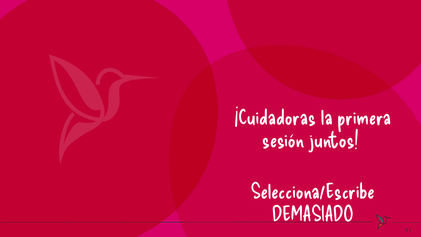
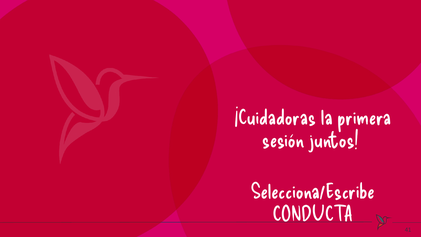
DEMASIADO: DEMASIADO -> CONDUCTA
